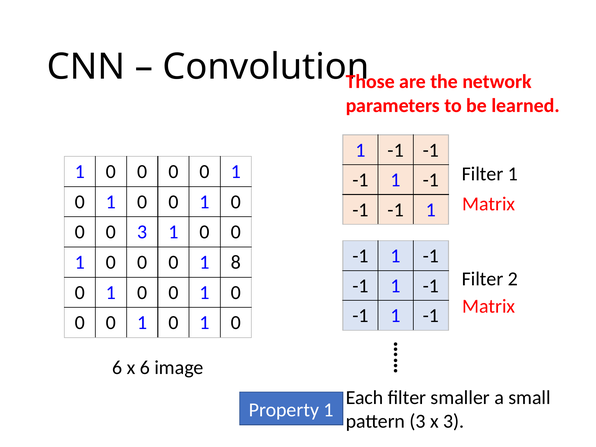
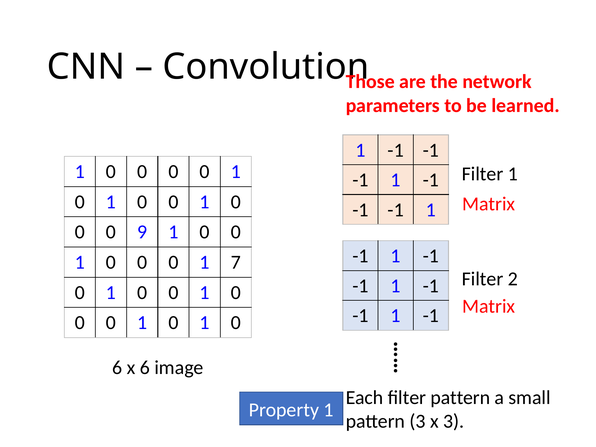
0 3: 3 -> 9
8: 8 -> 7
filter smaller: smaller -> pattern
